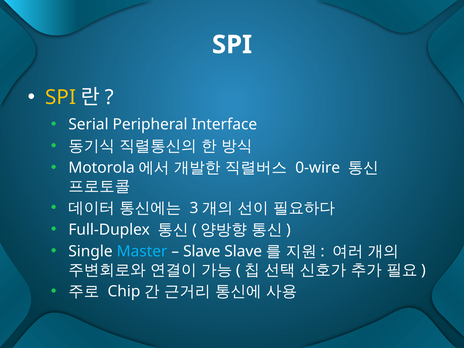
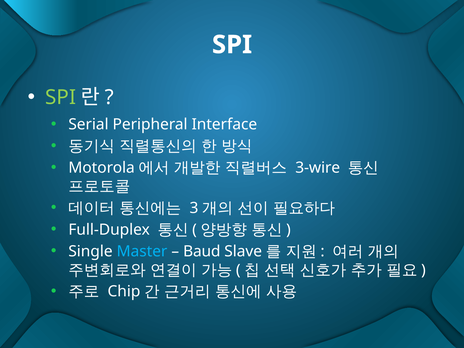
SPI at (61, 97) colour: yellow -> light green
0-wire: 0-wire -> 3-wire
Slave at (202, 251): Slave -> Baud
